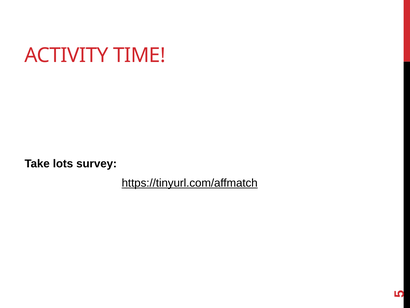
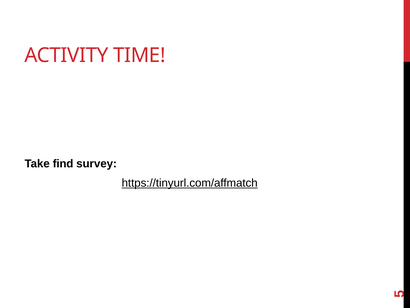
lots: lots -> find
